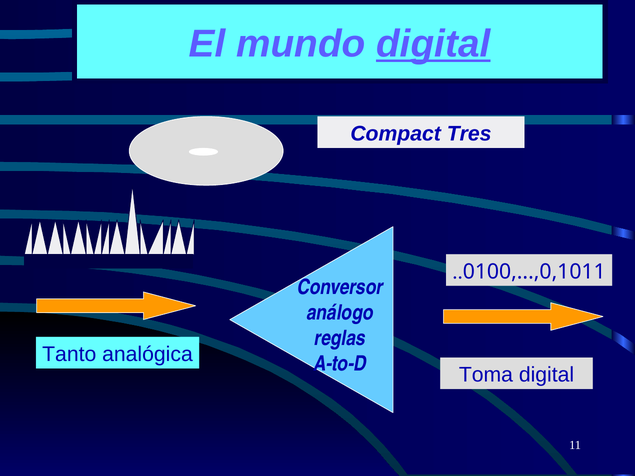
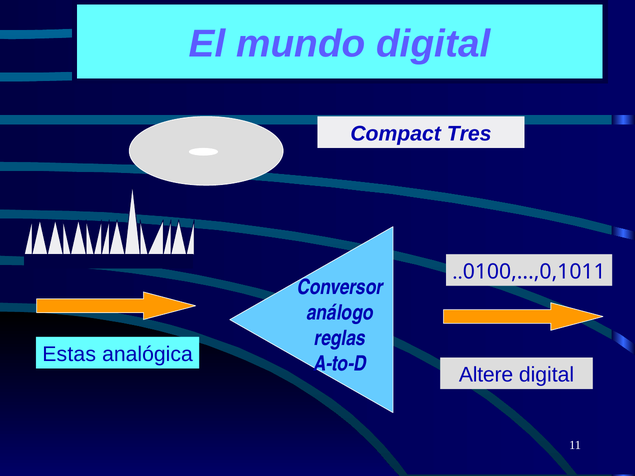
digital at (433, 44) underline: present -> none
Tanto: Tanto -> Estas
Toma: Toma -> Altere
